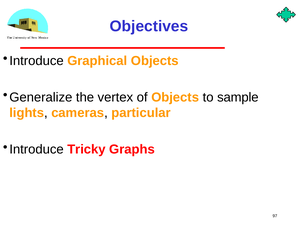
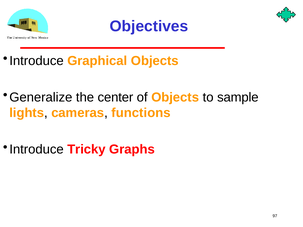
vertex: vertex -> center
particular: particular -> functions
